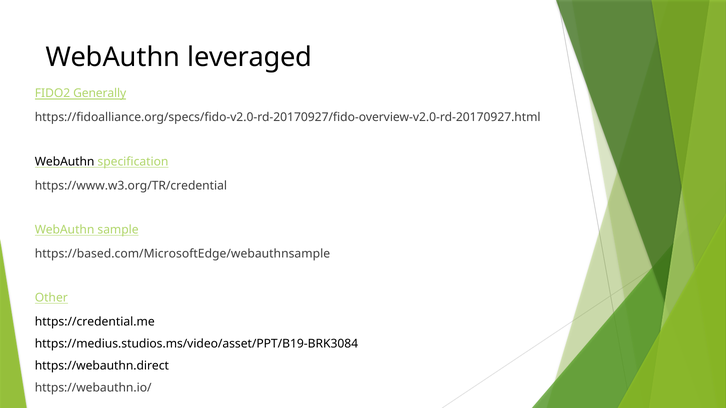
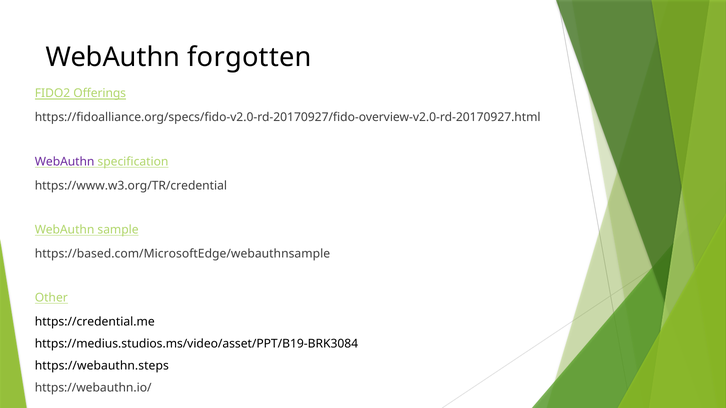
leveraged: leveraged -> forgotten
Generally: Generally -> Offerings
WebAuthn at (65, 162) colour: black -> purple
https://webauthn.direct: https://webauthn.direct -> https://webauthn.steps
